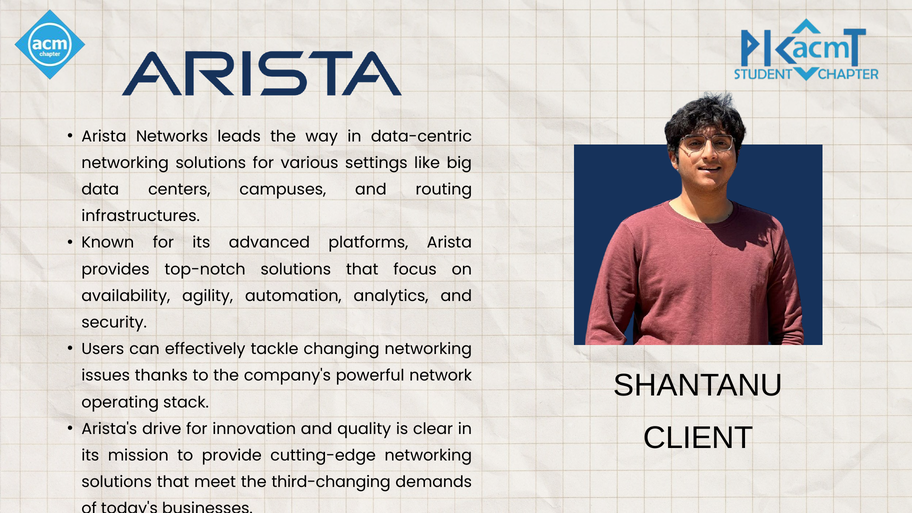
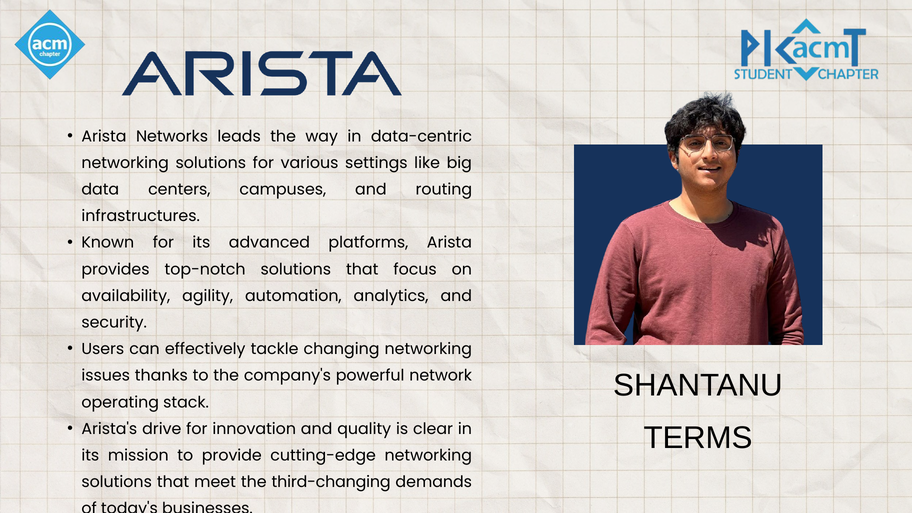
CLIENT: CLIENT -> TERMS
